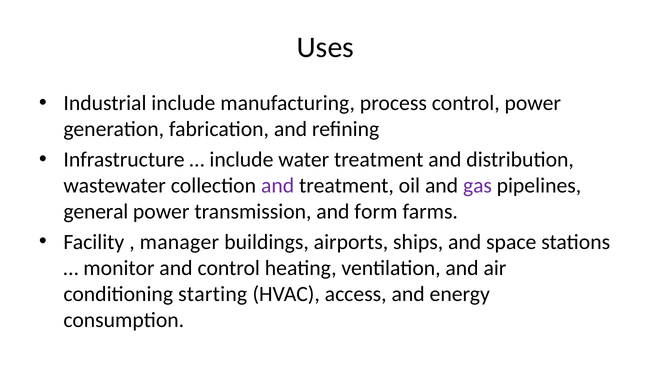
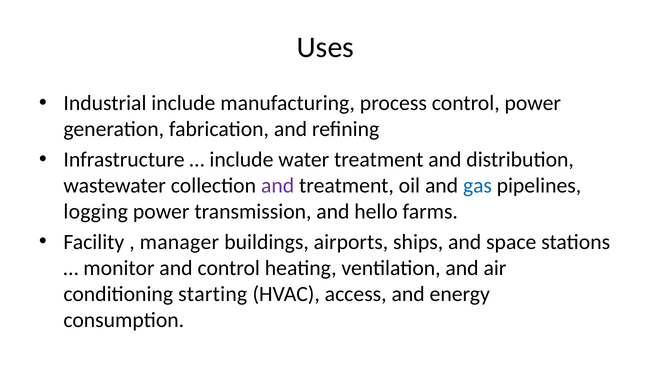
gas colour: purple -> blue
general: general -> logging
form: form -> hello
